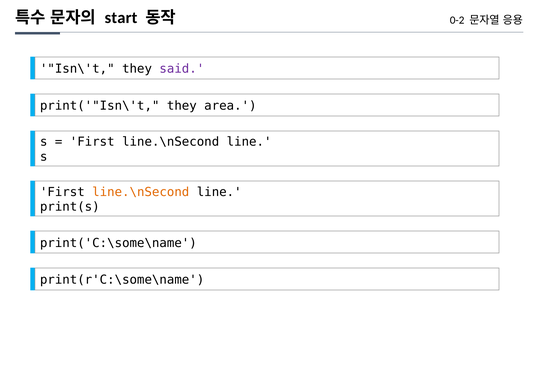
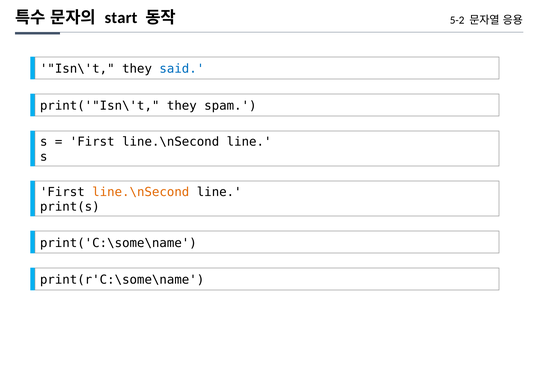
0-2: 0-2 -> 5-2
said colour: purple -> blue
area: area -> spam
